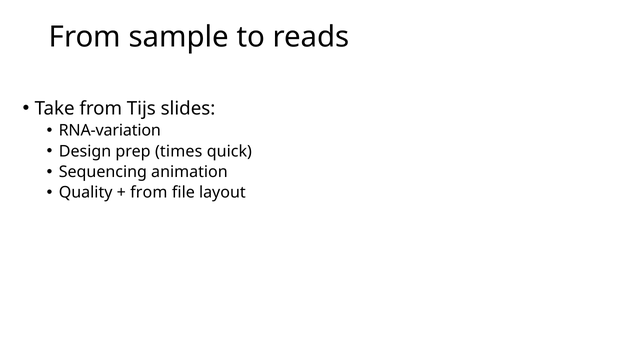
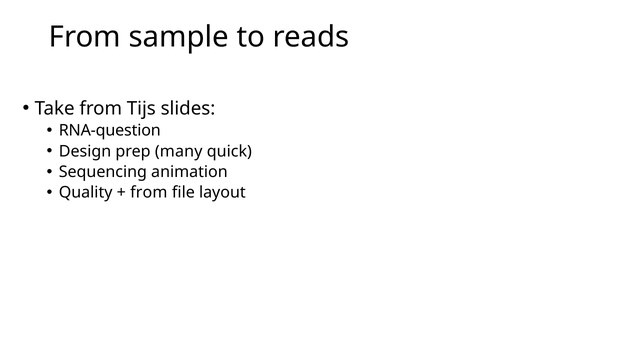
RNA-variation: RNA-variation -> RNA-question
times: times -> many
